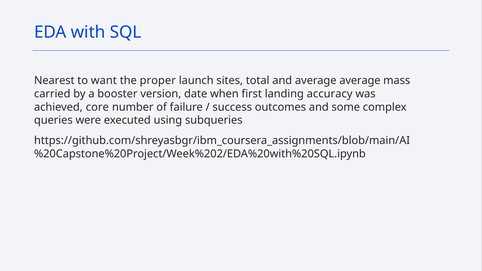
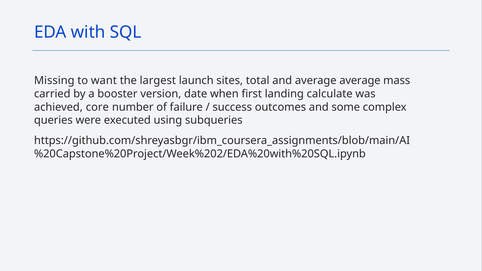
Nearest: Nearest -> Missing
proper: proper -> largest
accuracy: accuracy -> calculate
